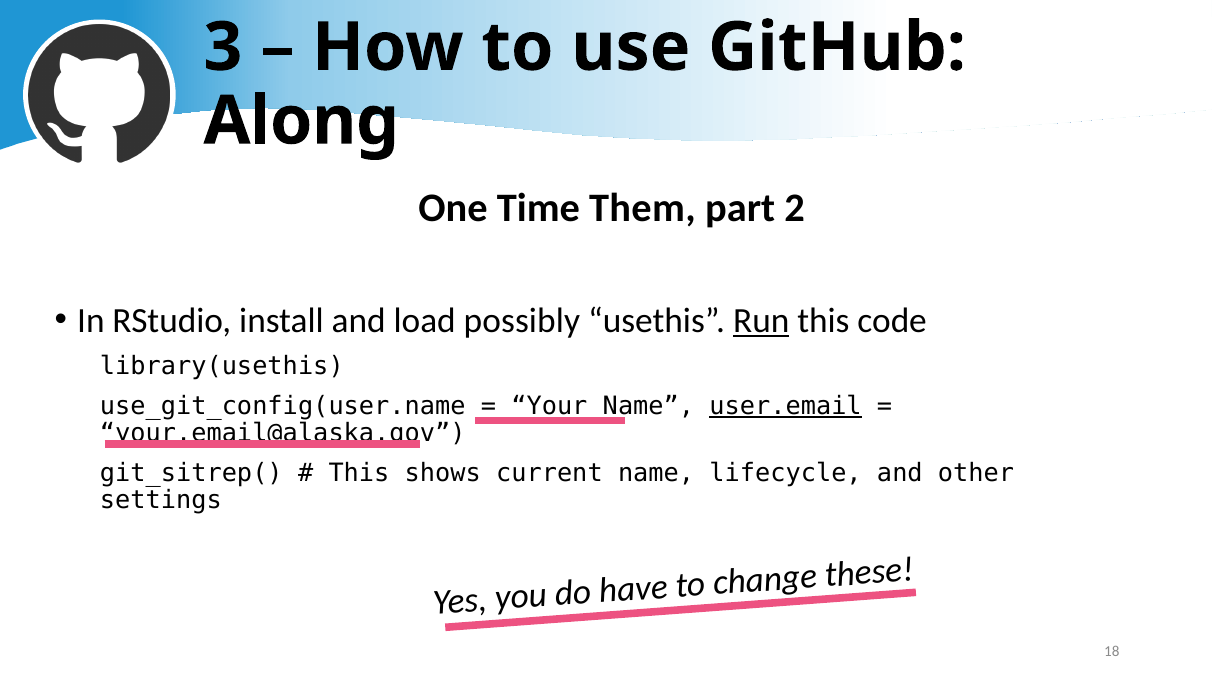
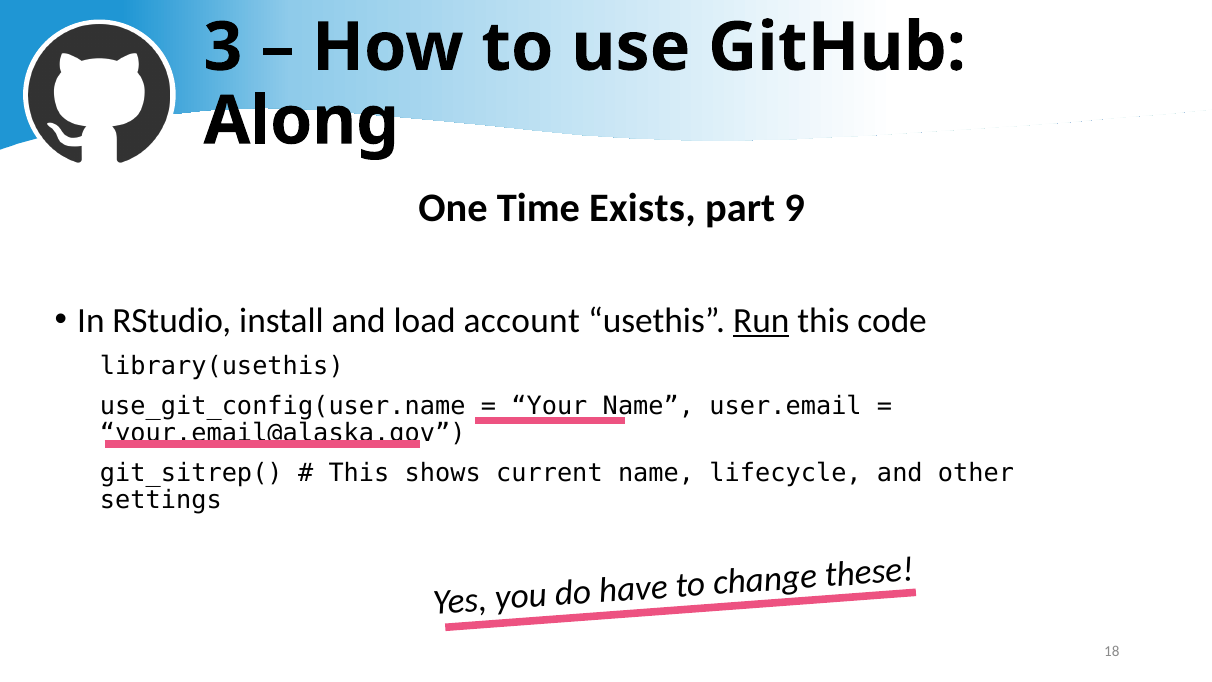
Them: Them -> Exists
2: 2 -> 9
possibly: possibly -> account
user.email underline: present -> none
